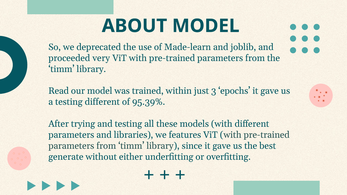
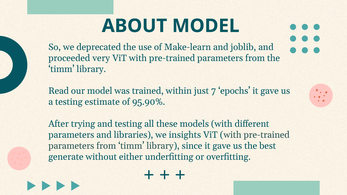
Made-learn: Made-learn -> Make-learn
3: 3 -> 7
testing different: different -> estimate
95.39%: 95.39% -> 95.90%
features: features -> insights
